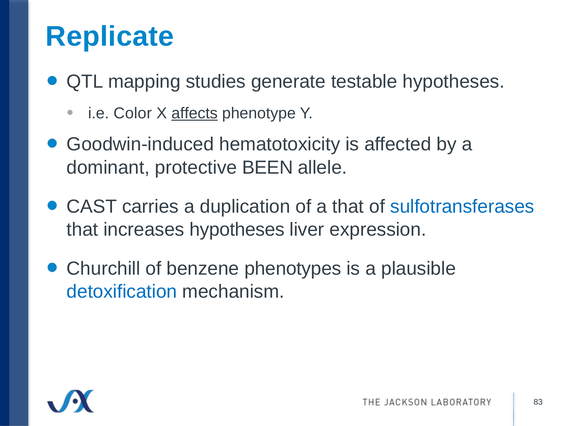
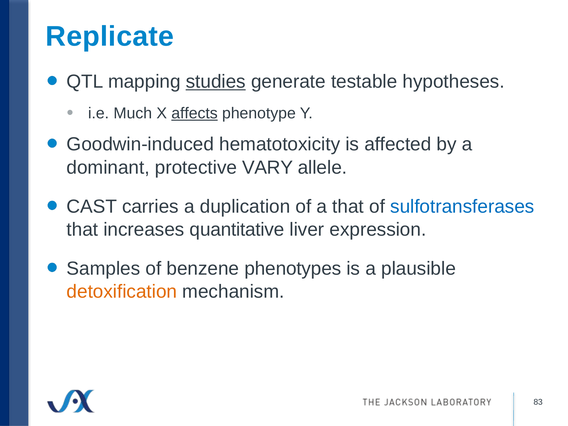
studies underline: none -> present
Color: Color -> Much
BEEN: BEEN -> VARY
increases hypotheses: hypotheses -> quantitative
Churchill: Churchill -> Samples
detoxification colour: blue -> orange
